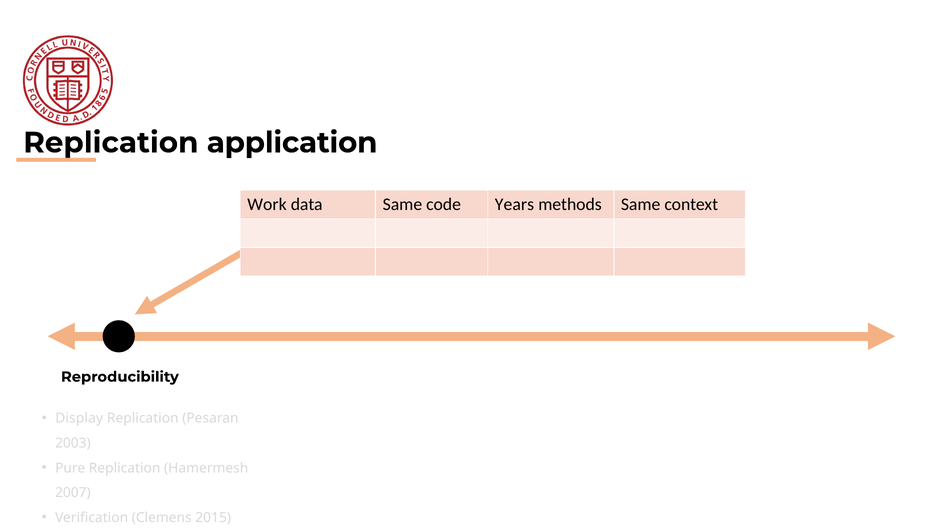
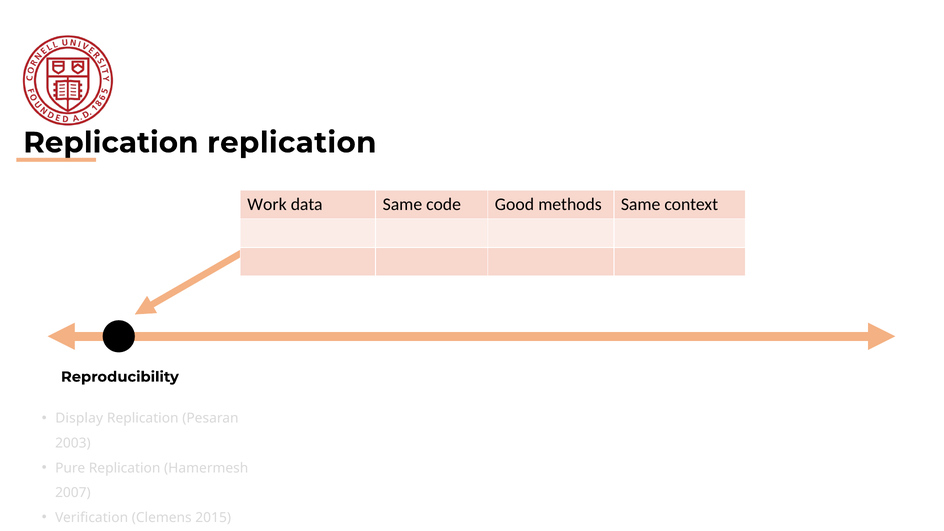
Replication application: application -> replication
Years: Years -> Good
